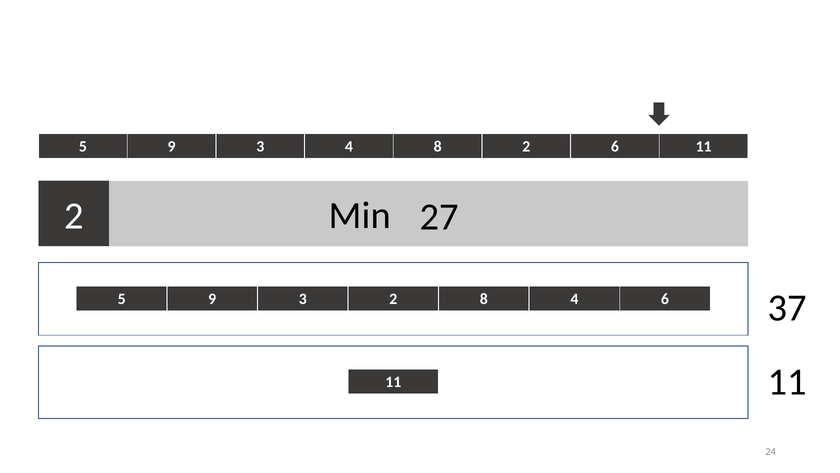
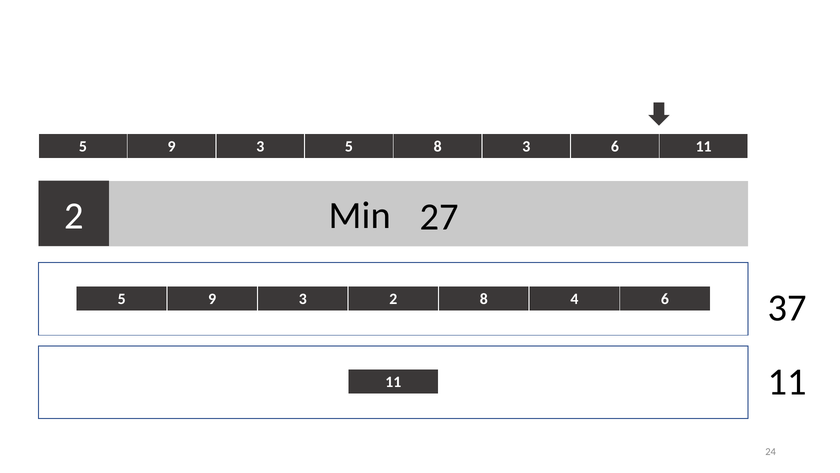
3 4: 4 -> 5
8 2: 2 -> 3
